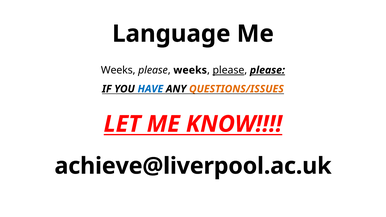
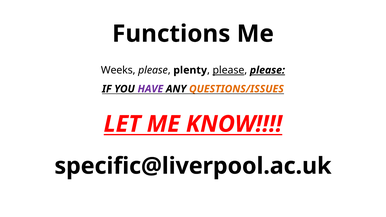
Language: Language -> Functions
please weeks: weeks -> plenty
HAVE colour: blue -> purple
achieve@liverpool.ac.uk: achieve@liverpool.ac.uk -> specific@liverpool.ac.uk
